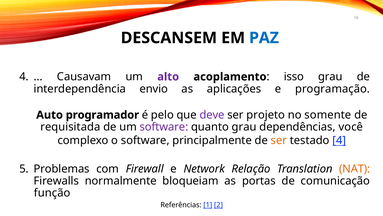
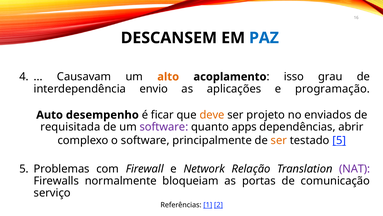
alto colour: purple -> orange
programador: programador -> desempenho
pelo: pelo -> ficar
deve colour: purple -> orange
somente: somente -> enviados
quanto grau: grau -> apps
você: você -> abrir
testado 4: 4 -> 5
NAT colour: orange -> purple
função: função -> serviço
